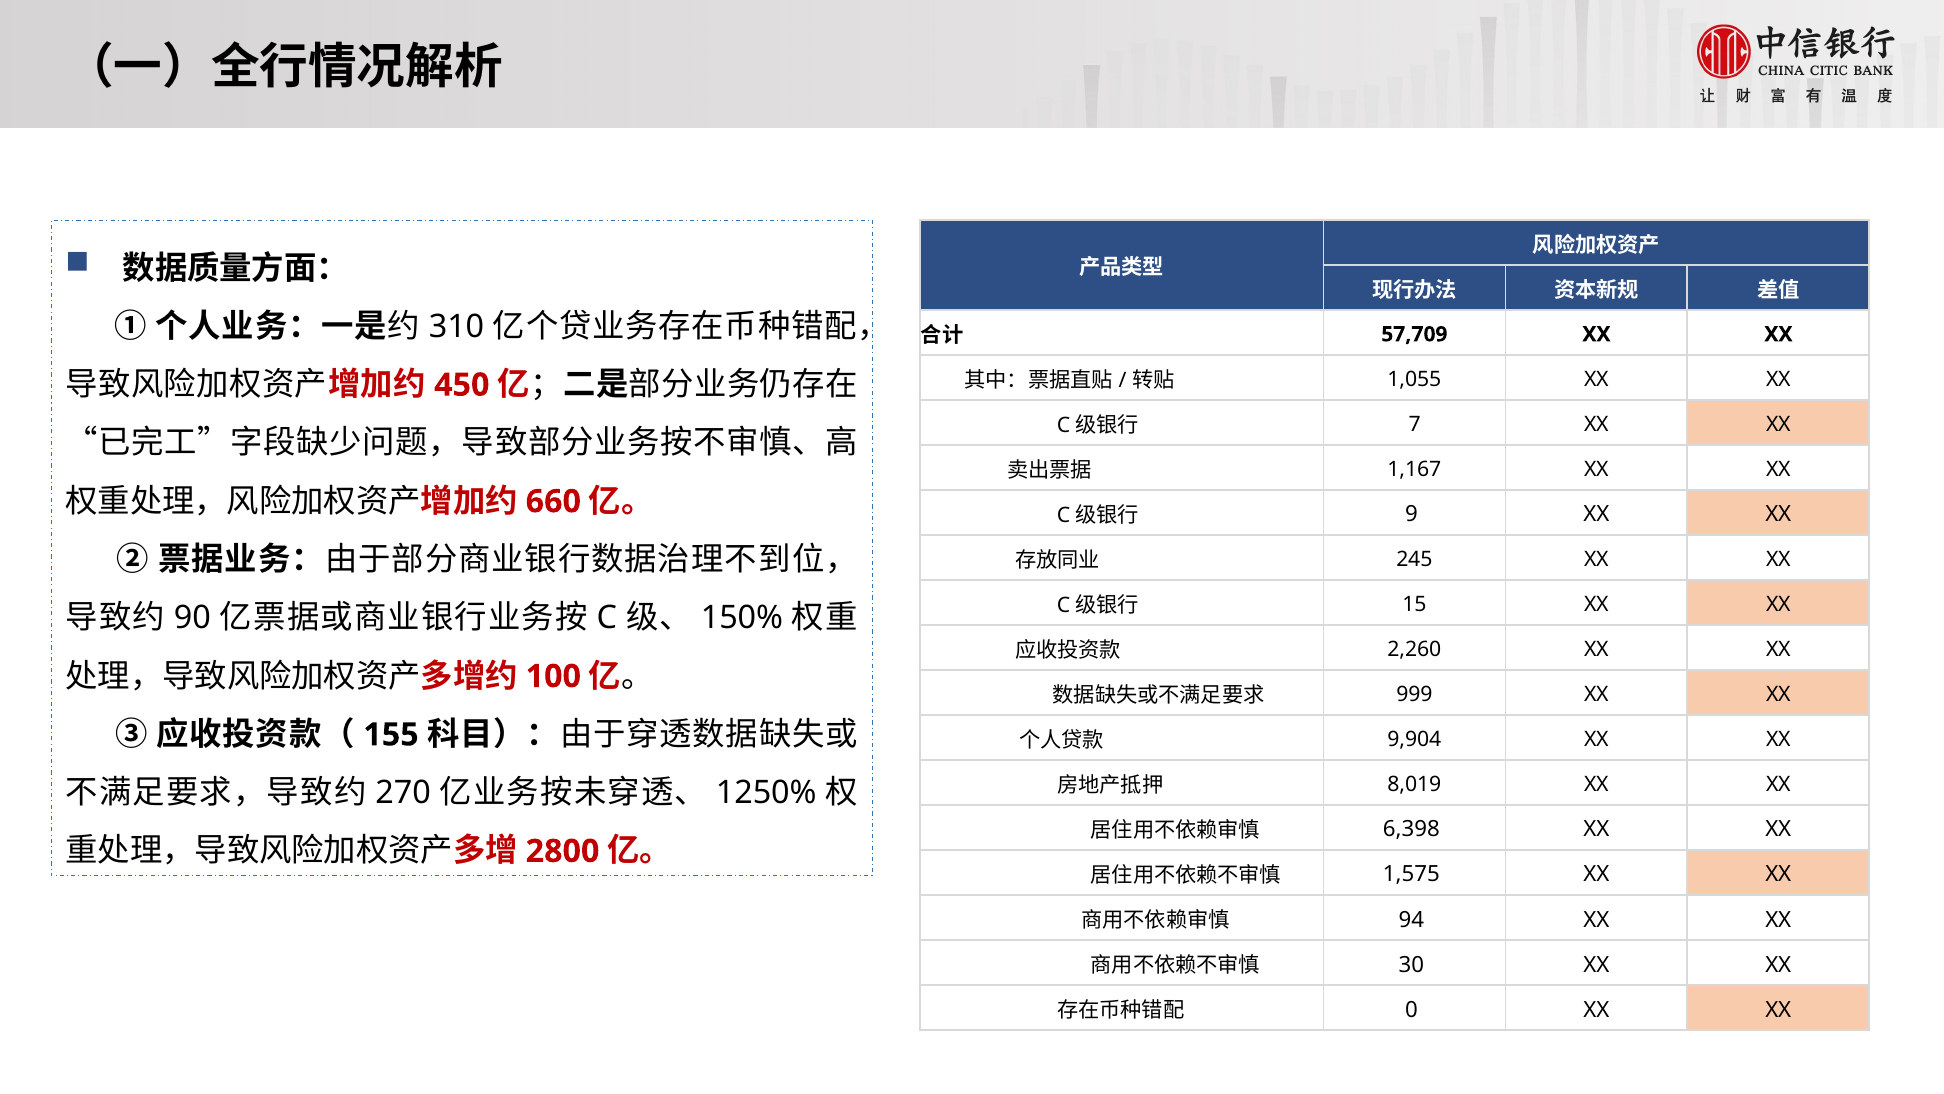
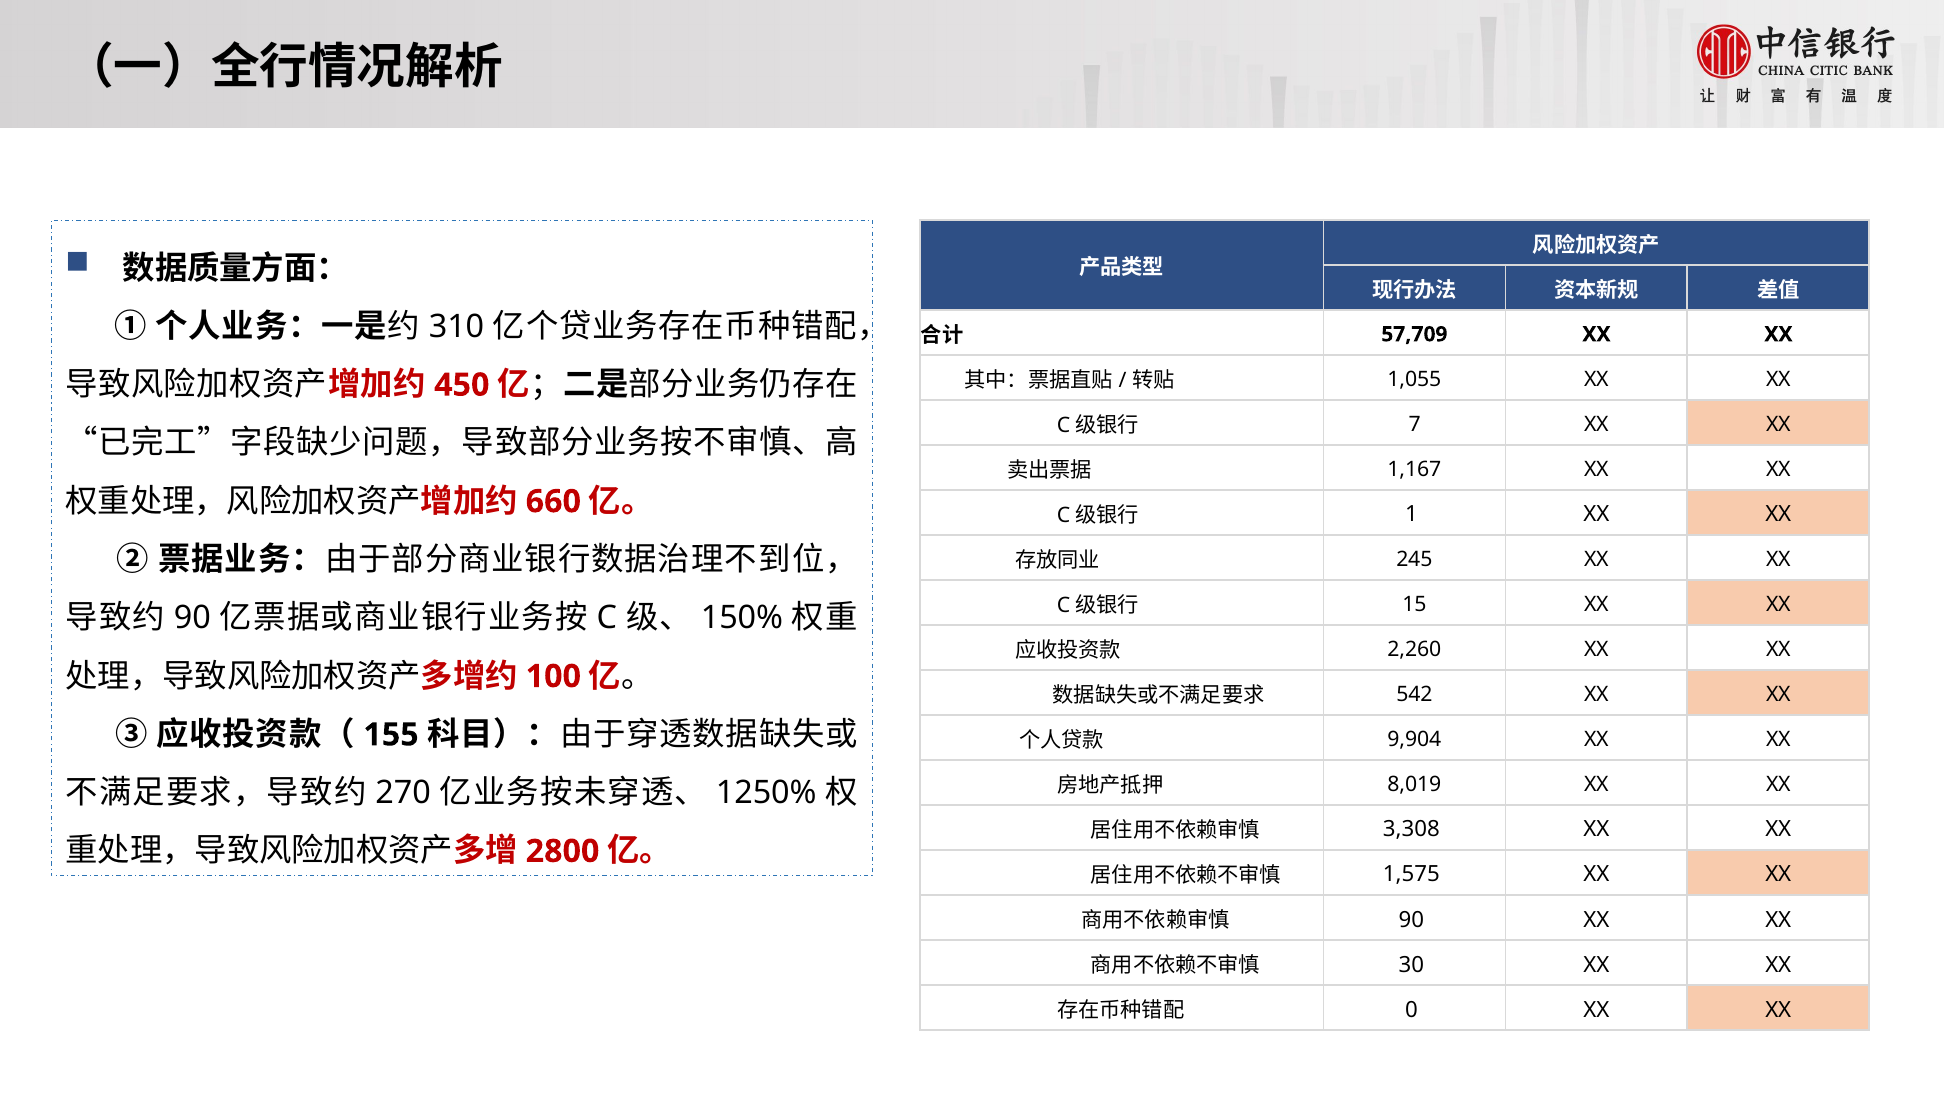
9: 9 -> 1
999: 999 -> 542
6,398: 6,398 -> 3,308
94 at (1411, 919): 94 -> 90
